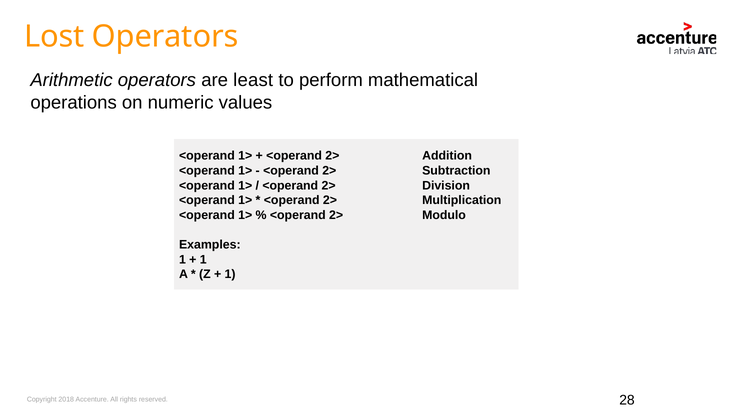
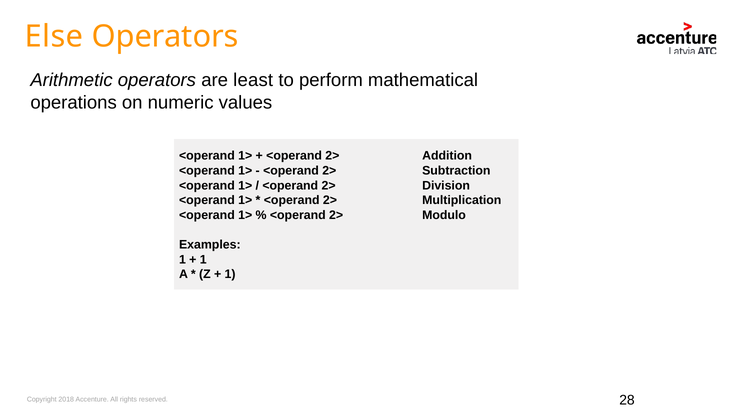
Lost: Lost -> Else
